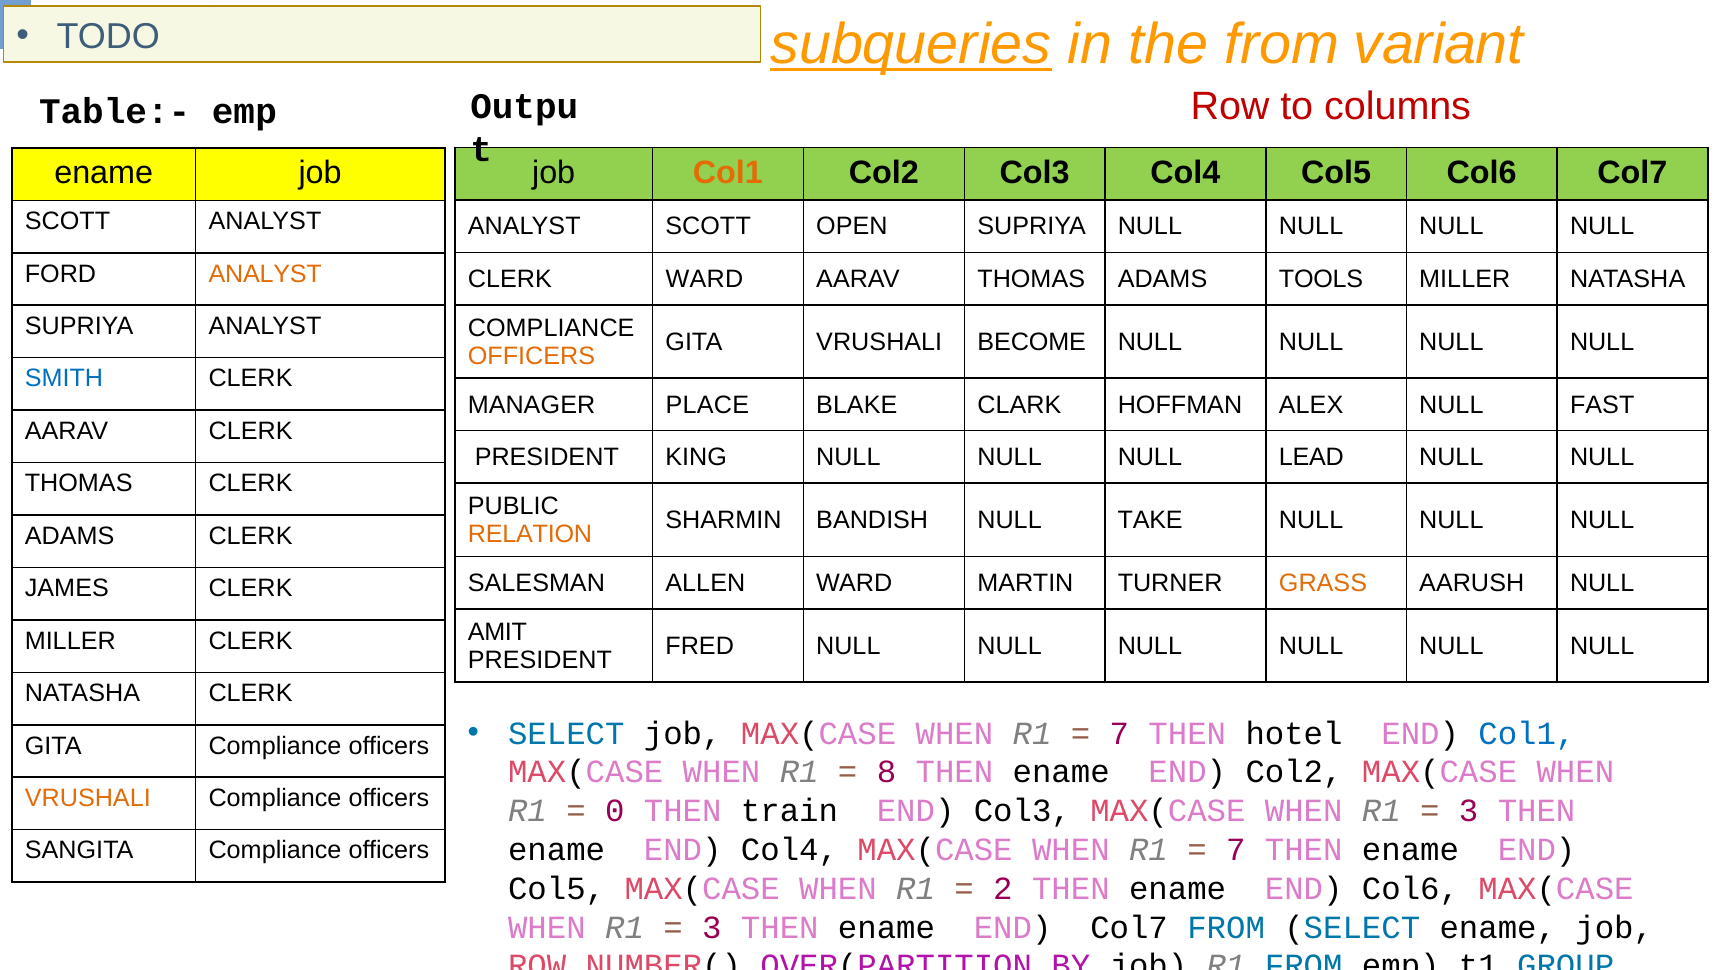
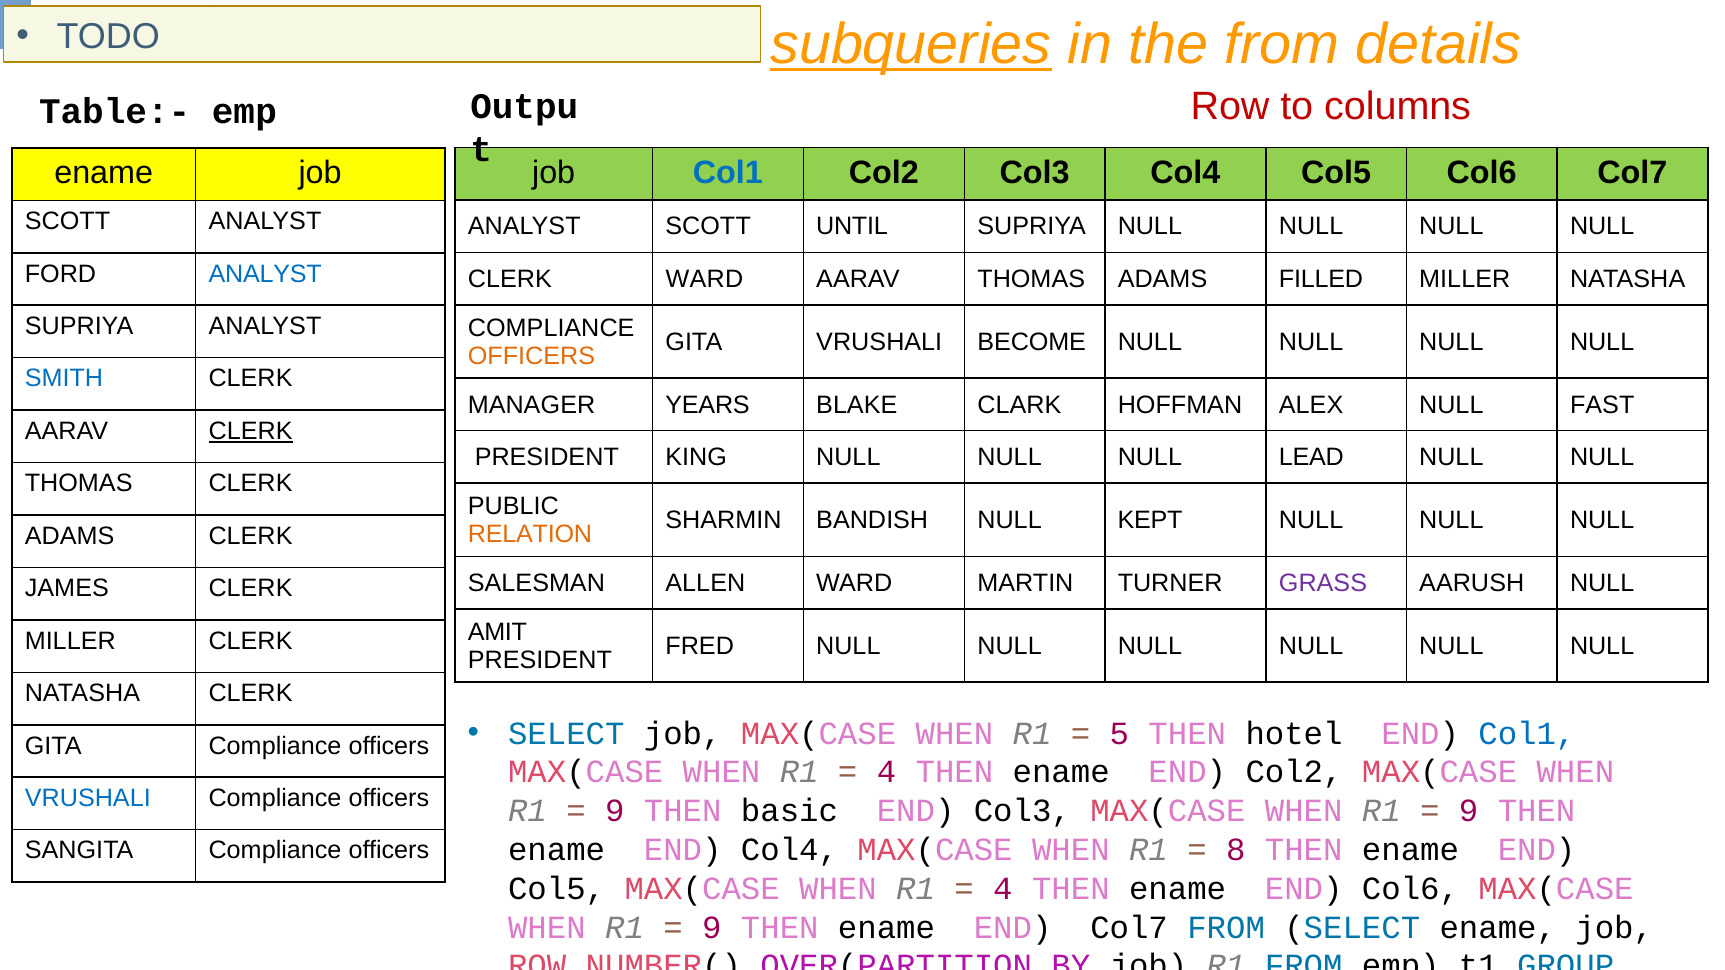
variant: variant -> details
Col1 at (728, 173) colour: orange -> blue
OPEN: OPEN -> UNTIL
ANALYST at (265, 274) colour: orange -> blue
TOOLS: TOOLS -> FILLED
PLACE: PLACE -> YEARS
CLERK at (251, 431) underline: none -> present
TAKE: TAKE -> KEPT
GRASS colour: orange -> purple
7 at (1119, 734): 7 -> 5
8 at (886, 772): 8 -> 4
VRUSHALI at (88, 799) colour: orange -> blue
0 at (615, 811): 0 -> 9
train: train -> basic
3 at (1469, 811): 3 -> 9
7 at (1236, 850): 7 -> 8
2 at (1003, 889): 2 -> 4
3 at (712, 928): 3 -> 9
